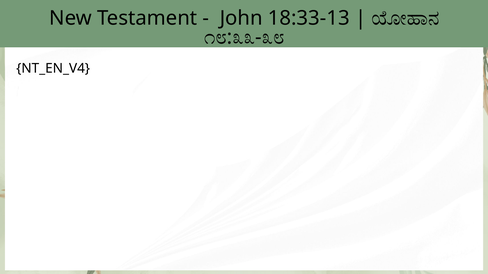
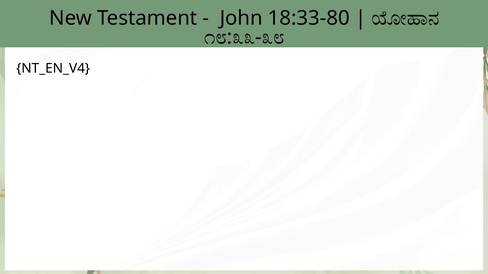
18:33-13: 18:33-13 -> 18:33-80
